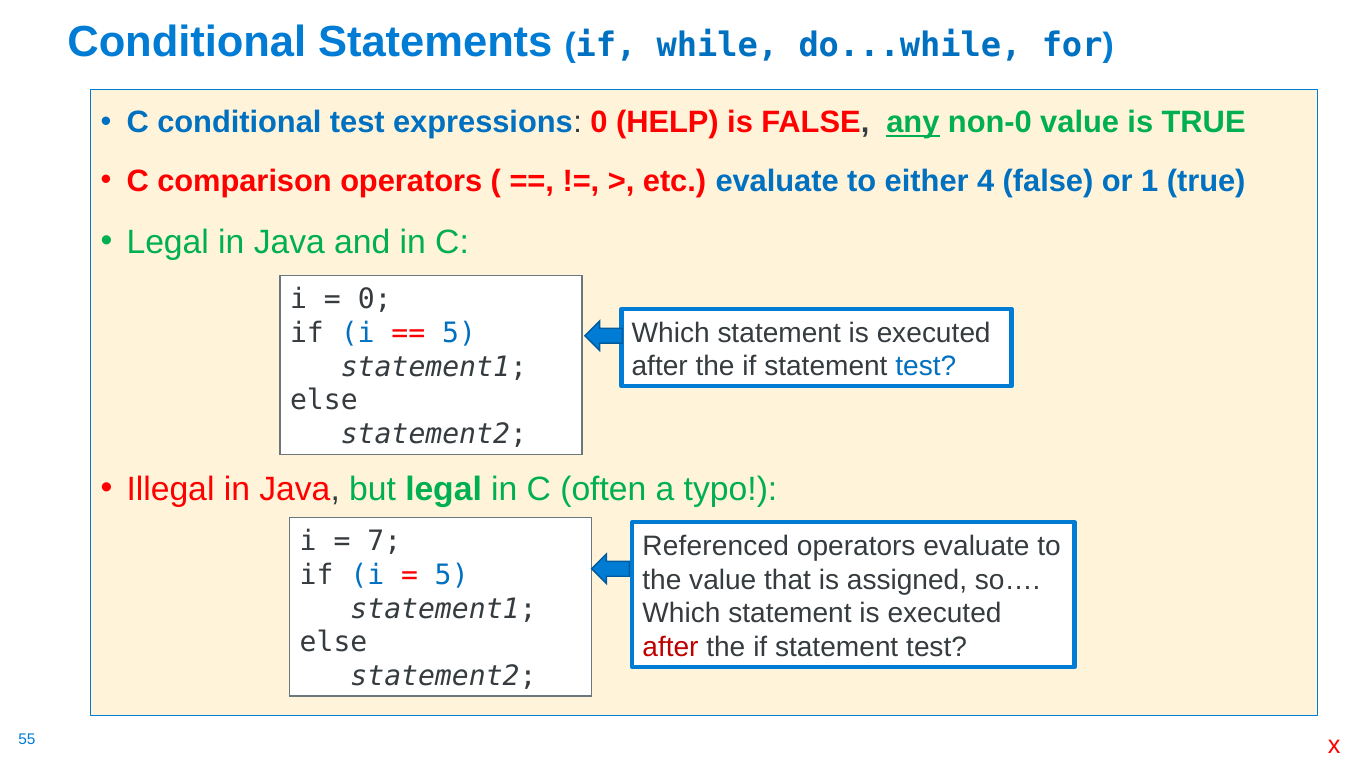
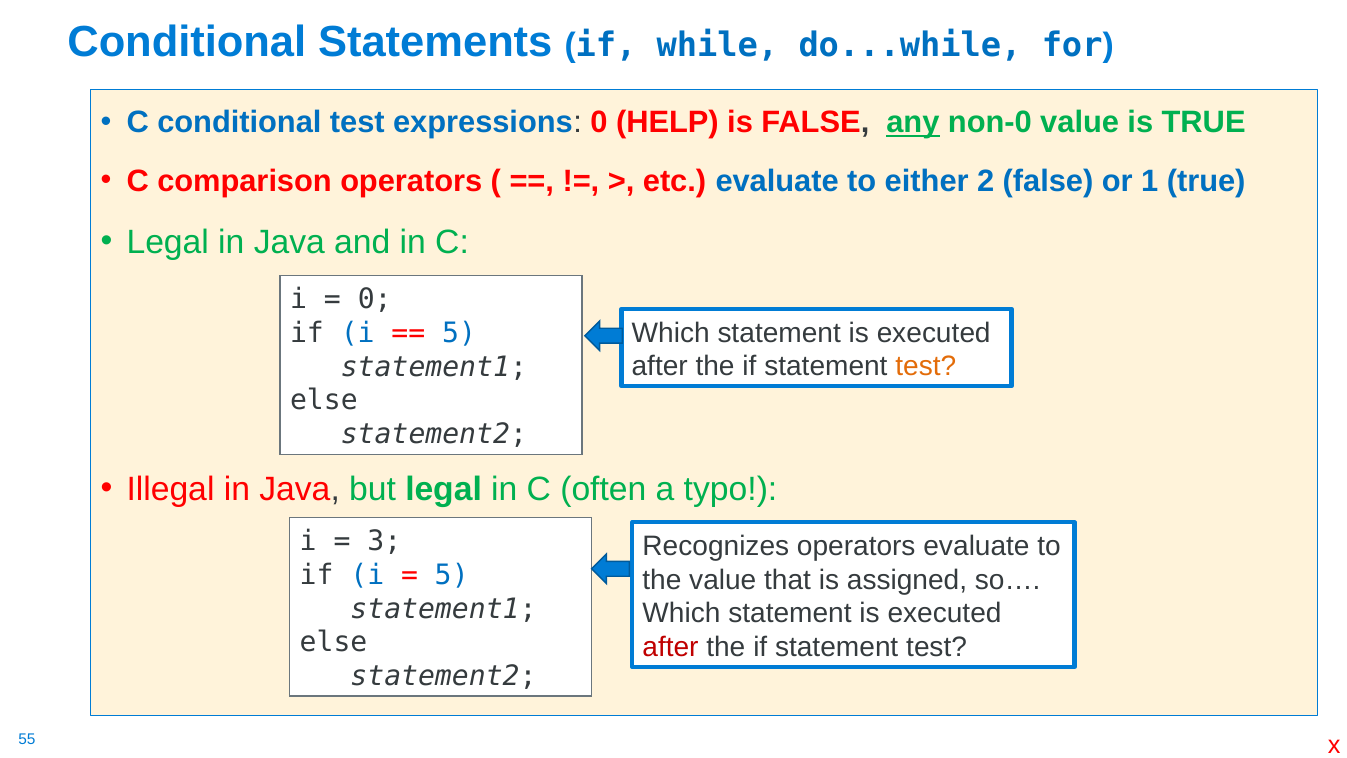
4: 4 -> 2
test at (926, 366) colour: blue -> orange
7: 7 -> 3
Referenced: Referenced -> Recognizes
